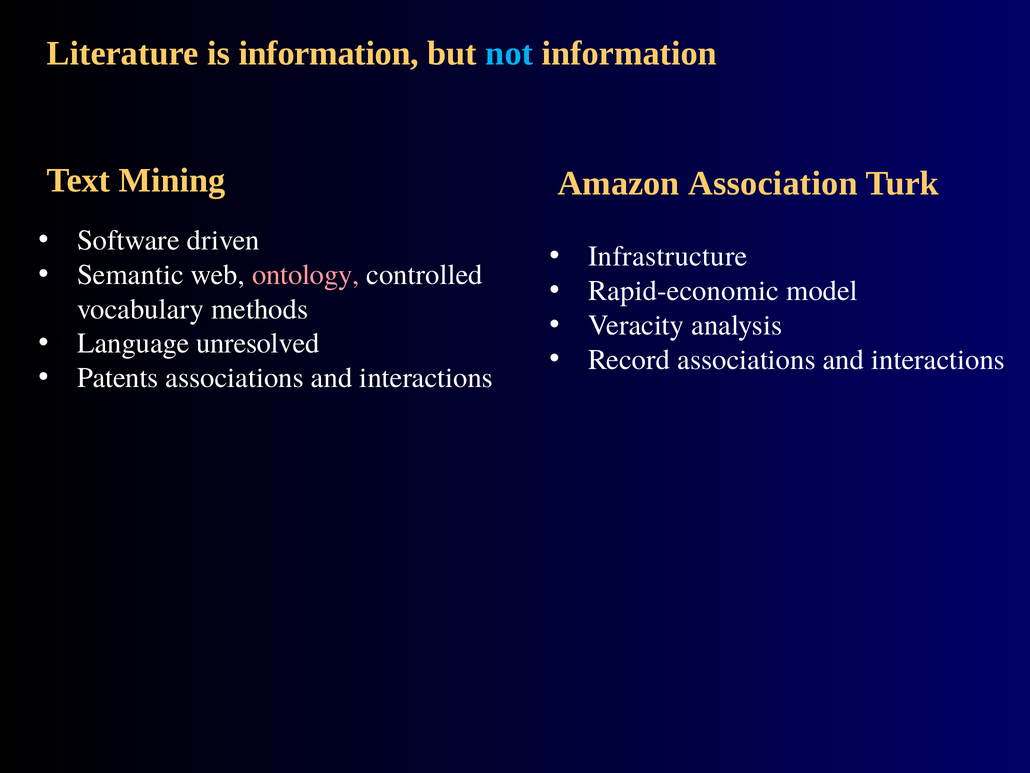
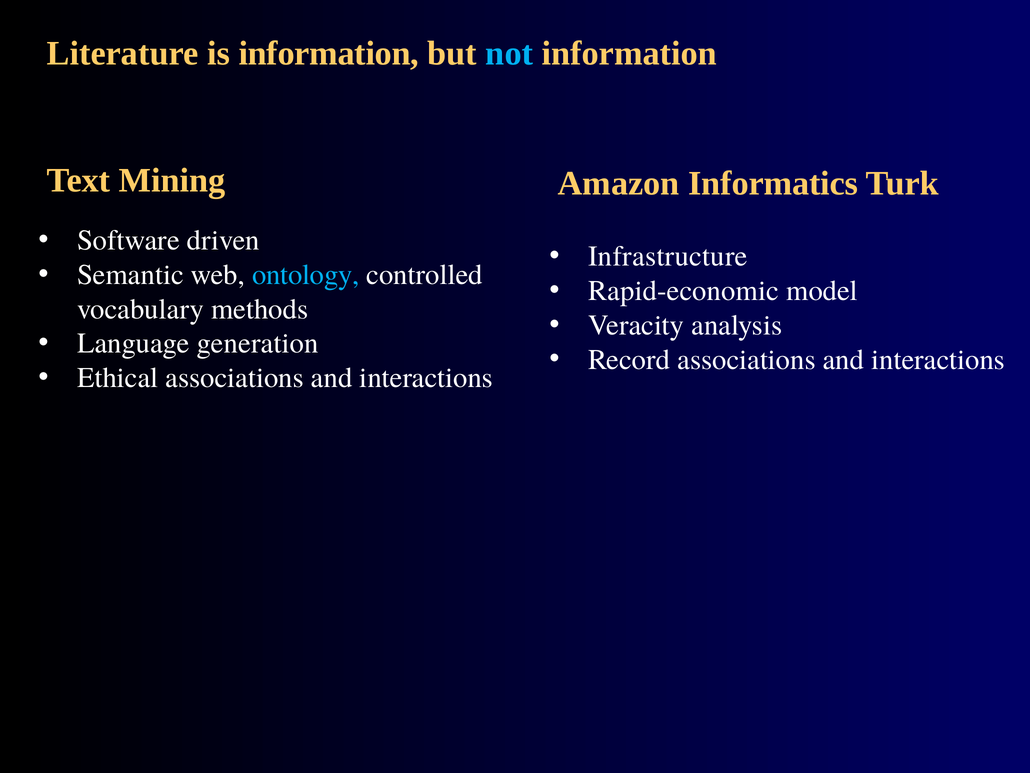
Association: Association -> Informatics
ontology colour: pink -> light blue
unresolved: unresolved -> generation
Patents: Patents -> Ethical
